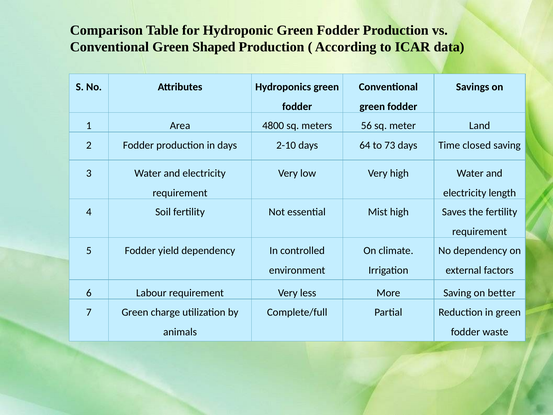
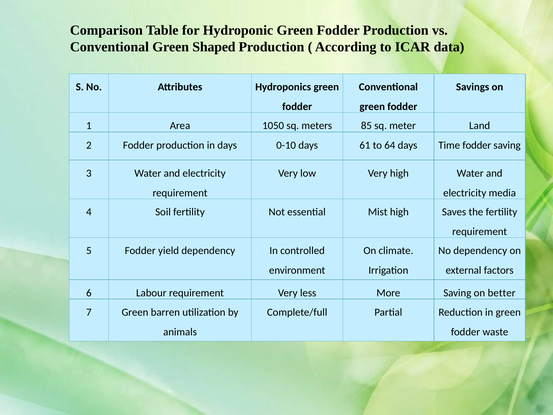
4800: 4800 -> 1050
56: 56 -> 85
2-10: 2-10 -> 0-10
64: 64 -> 61
73: 73 -> 64
Time closed: closed -> fodder
length: length -> media
charge: charge -> barren
